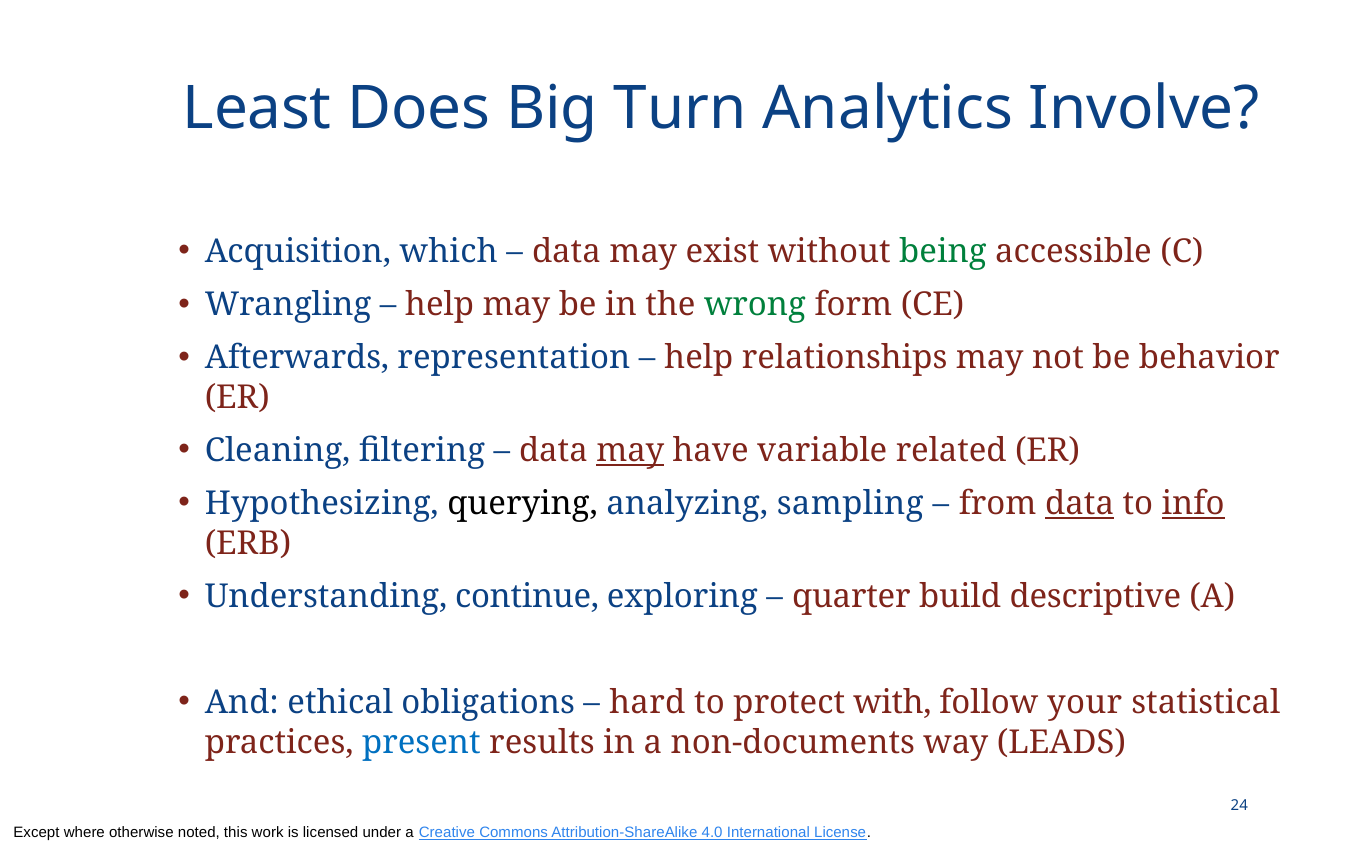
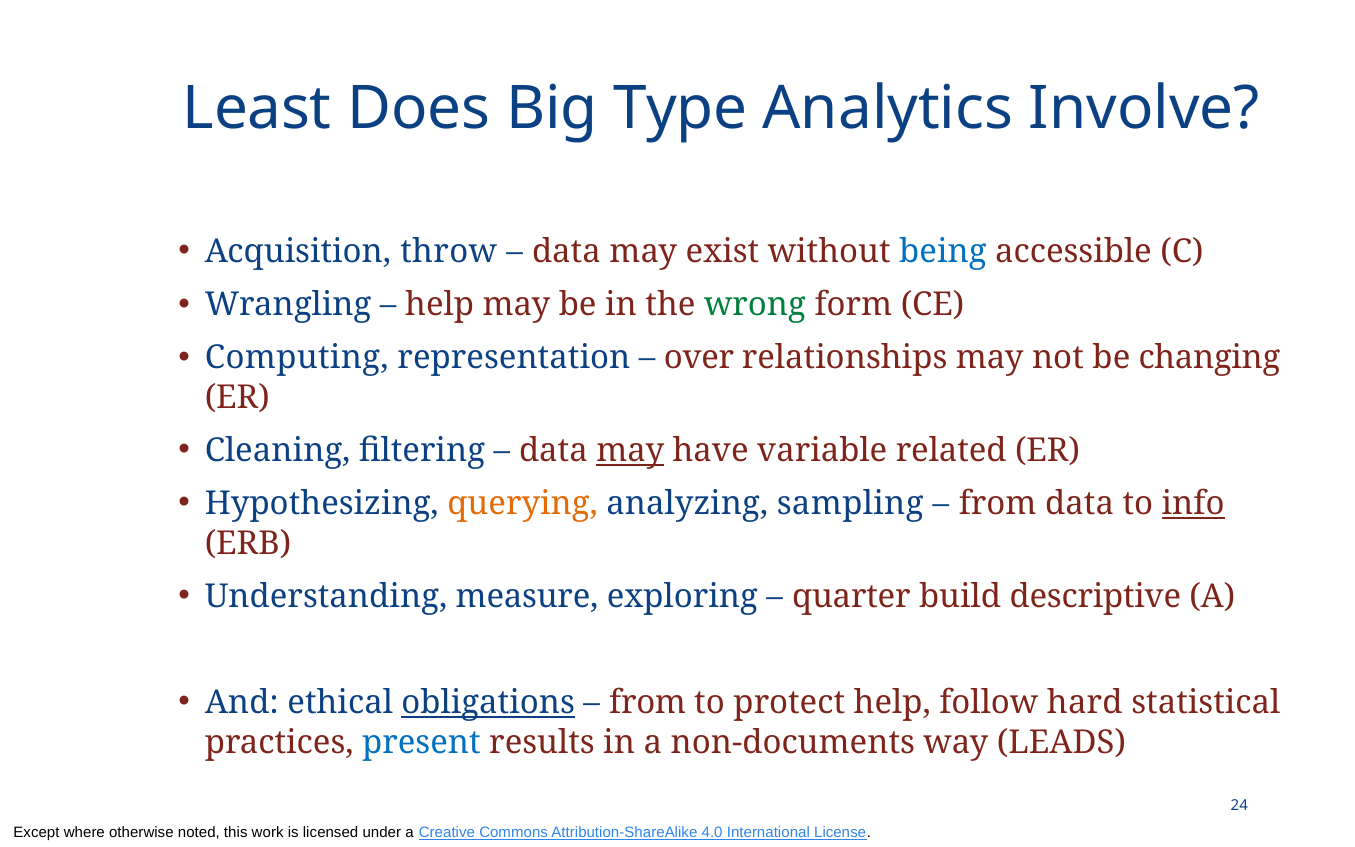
Turn: Turn -> Type
which: which -> throw
being colour: green -> blue
Afterwards: Afterwards -> Computing
help at (699, 358): help -> over
behavior: behavior -> changing
querying colour: black -> orange
data at (1080, 504) underline: present -> none
continue: continue -> measure
obligations underline: none -> present
hard at (647, 703): hard -> from
protect with: with -> help
your: your -> hard
